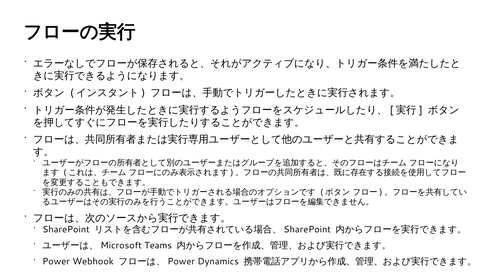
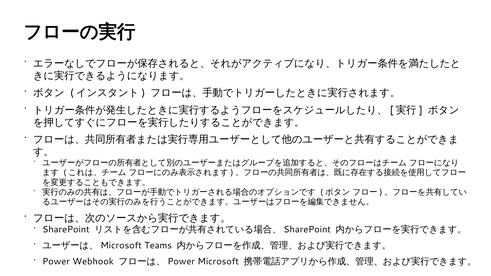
Dynamics: Dynamics -> Microsoft
